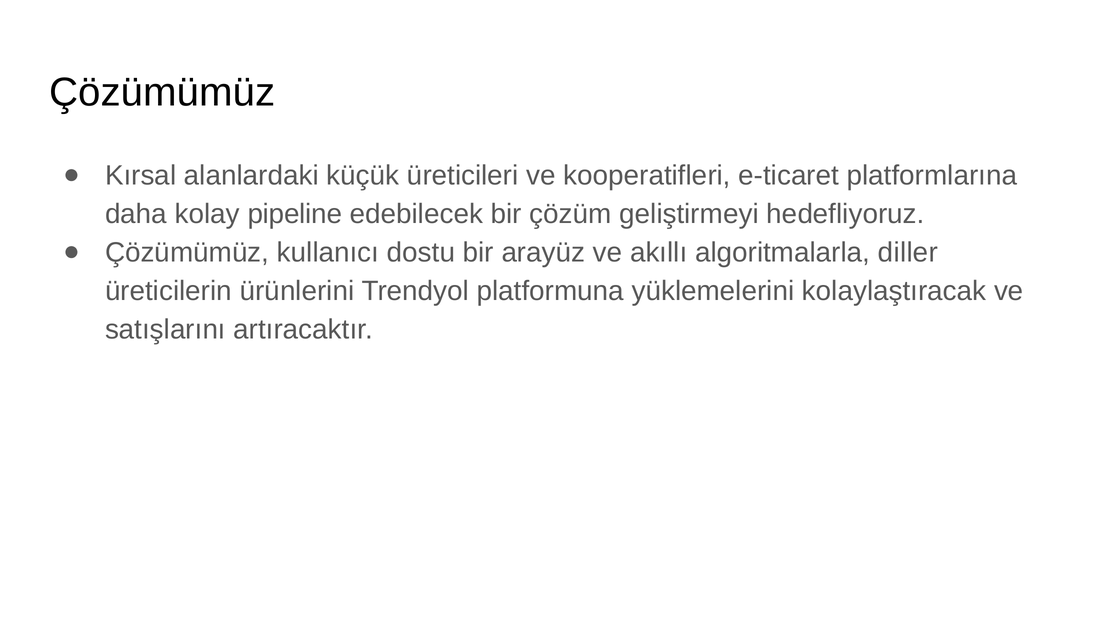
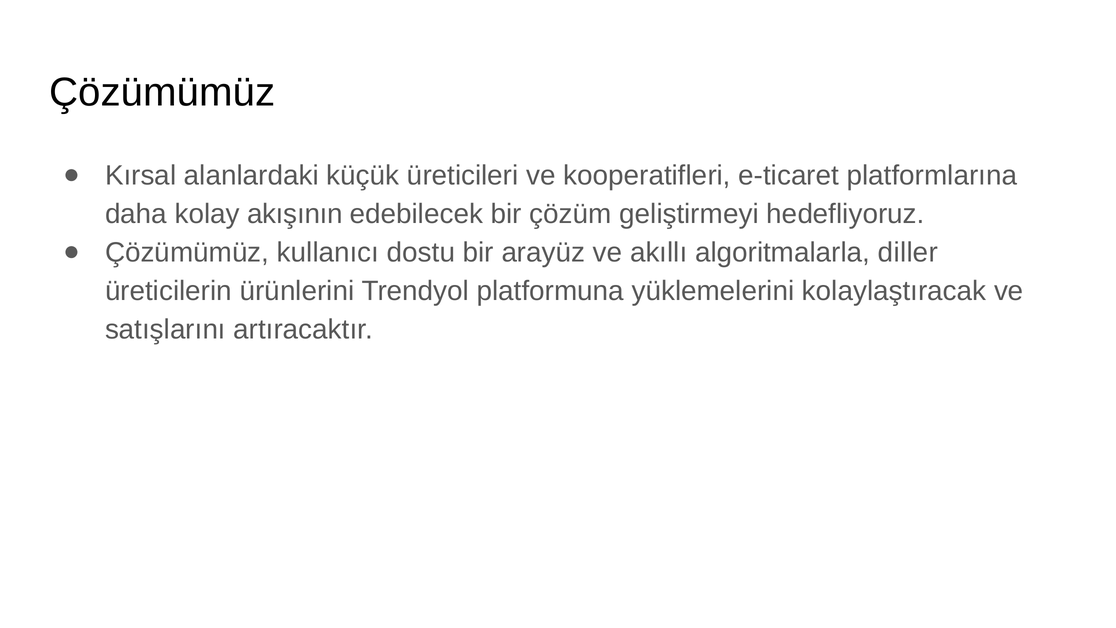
pipeline: pipeline -> akışının
